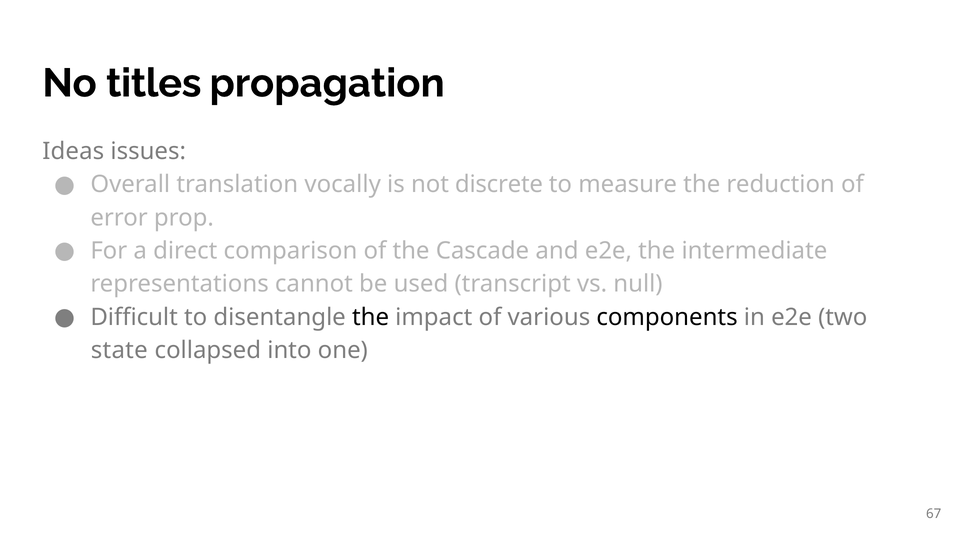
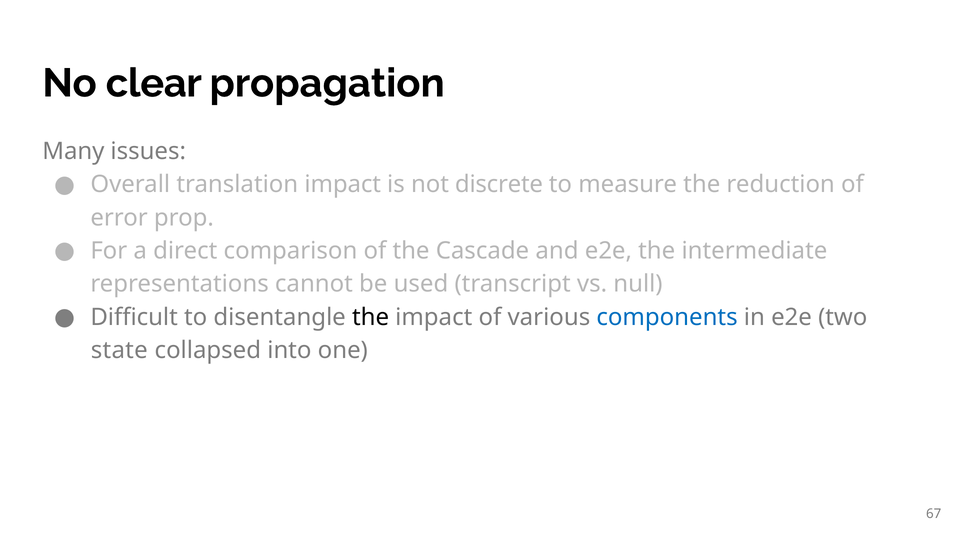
titles: titles -> clear
Ideas: Ideas -> Many
translation vocally: vocally -> impact
components colour: black -> blue
